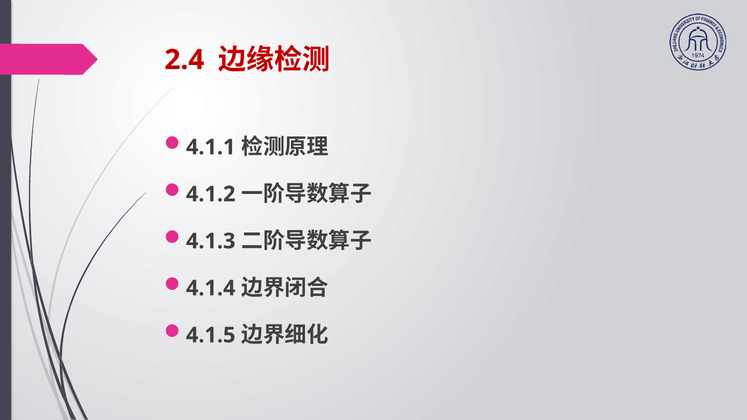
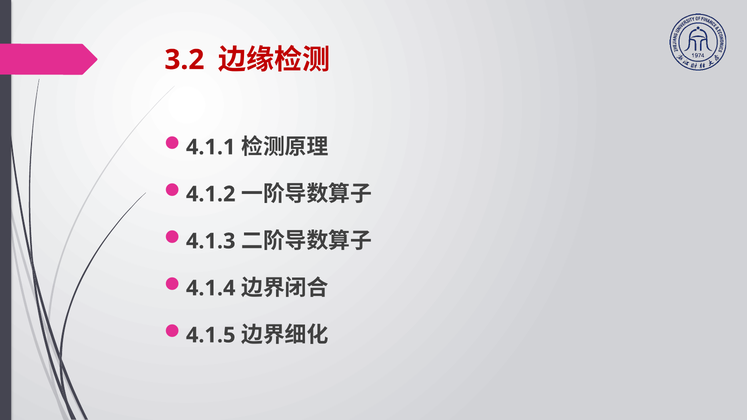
2.4: 2.4 -> 3.2
